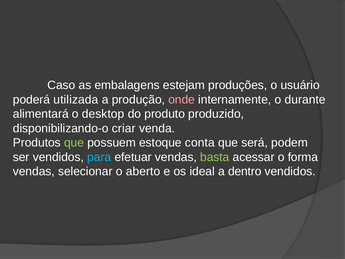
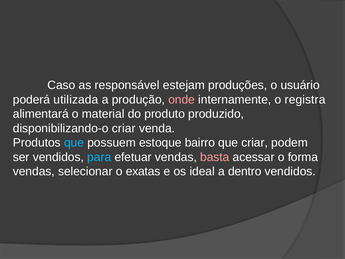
embalagens: embalagens -> responsável
durante: durante -> registra
desktop: desktop -> material
que at (74, 143) colour: light green -> light blue
conta: conta -> bairro
que será: será -> criar
basta colour: light green -> pink
aberto: aberto -> exatas
